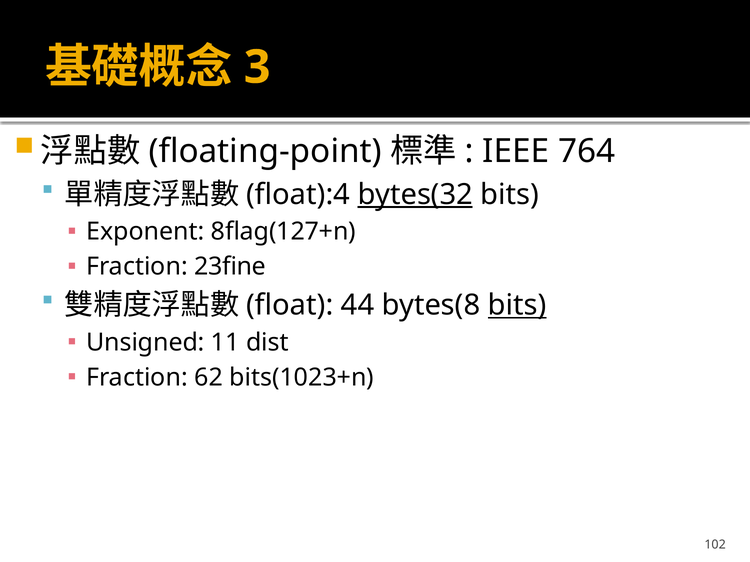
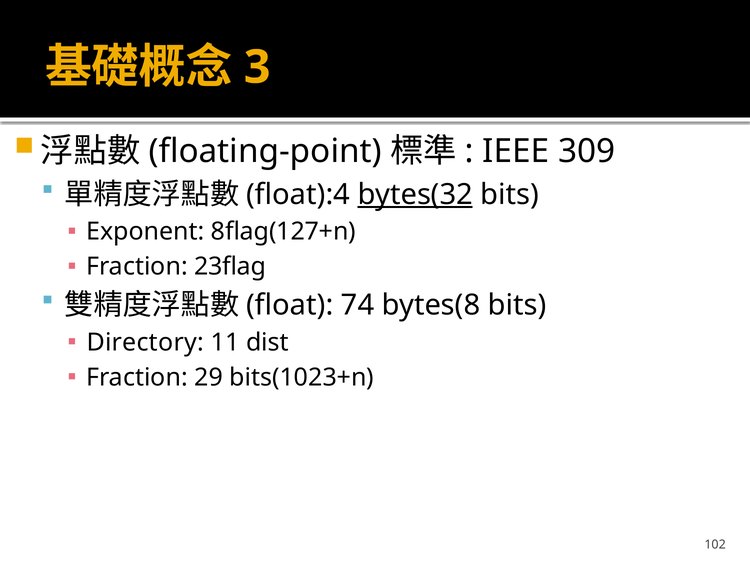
764: 764 -> 309
23fine: 23fine -> 23flag
44: 44 -> 74
bits at (517, 306) underline: present -> none
Unsigned: Unsigned -> Directory
62: 62 -> 29
